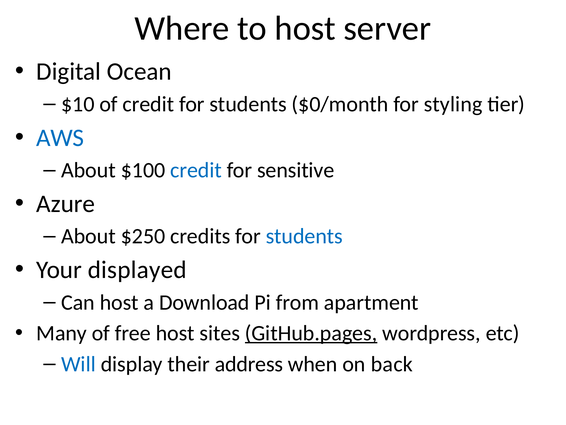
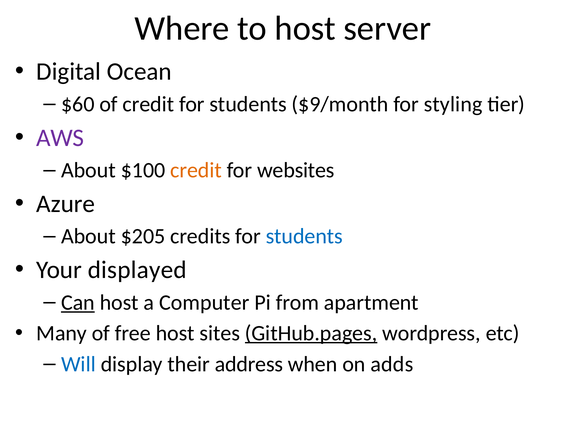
$10: $10 -> $60
$0/month: $0/month -> $9/month
AWS colour: blue -> purple
credit at (196, 170) colour: blue -> orange
sensitive: sensitive -> websites
$250: $250 -> $205
Can underline: none -> present
Download: Download -> Computer
back: back -> adds
